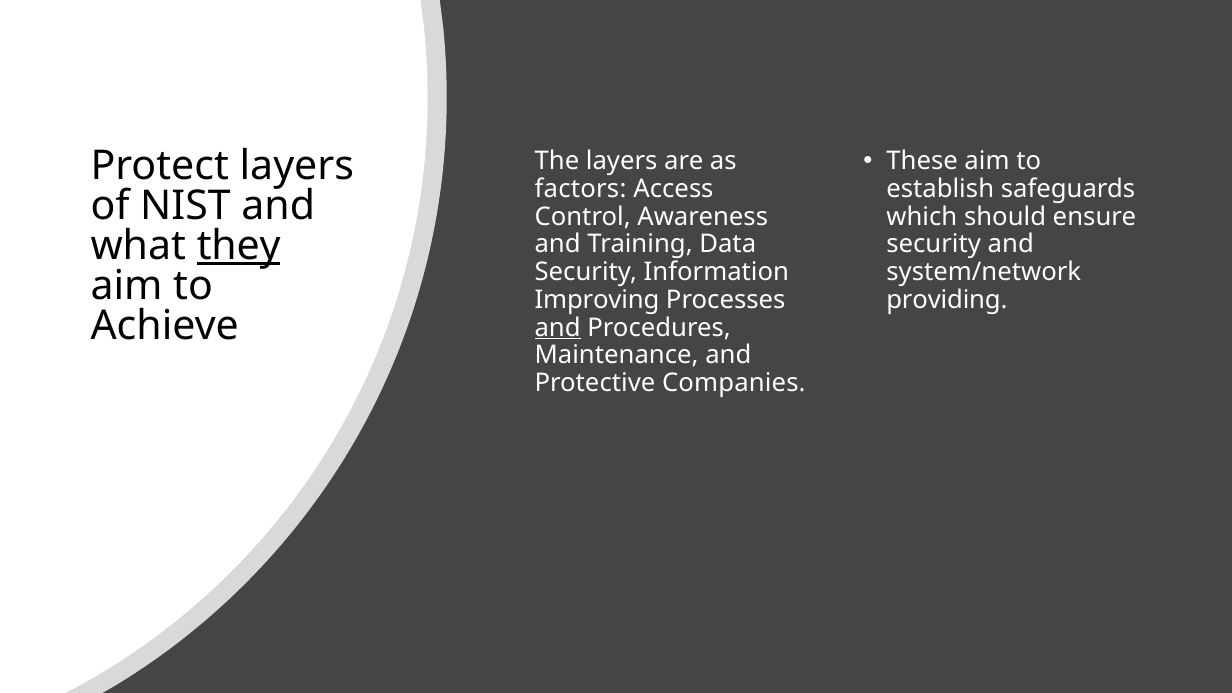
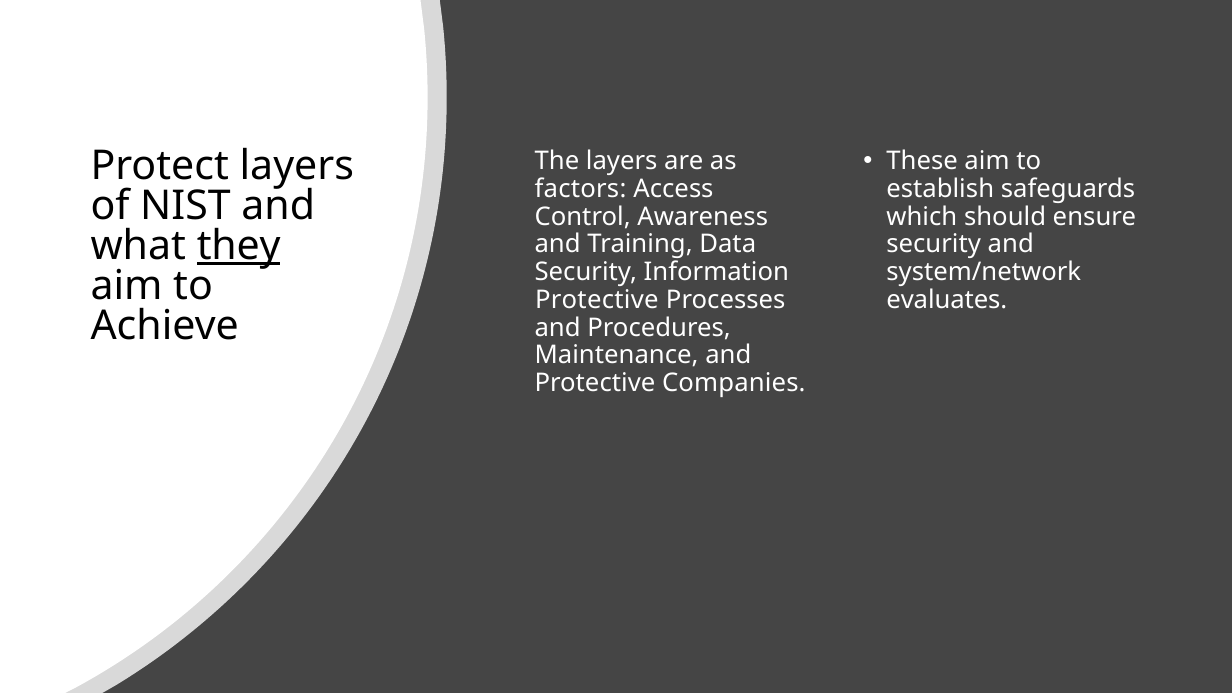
Improving at (597, 300): Improving -> Protective
providing: providing -> evaluates
and at (558, 328) underline: present -> none
